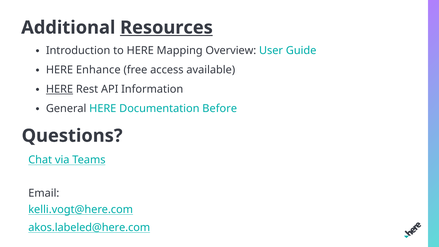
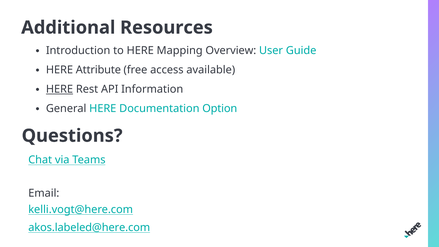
Resources underline: present -> none
Enhance: Enhance -> Attribute
Before: Before -> Option
